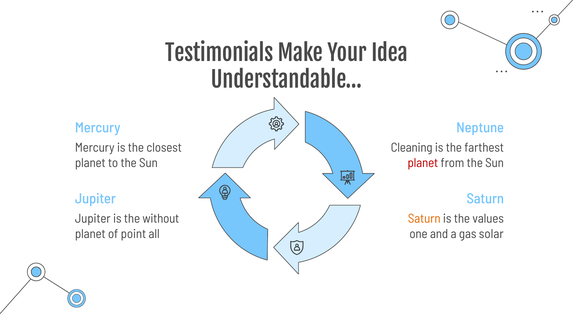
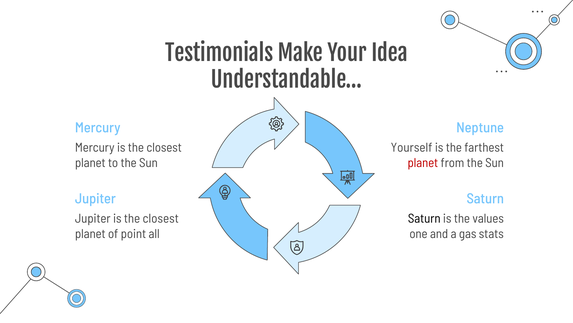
Cleaning: Cleaning -> Yourself
Jupiter is the without: without -> closest
Saturn at (424, 218) colour: orange -> black
solar: solar -> stats
